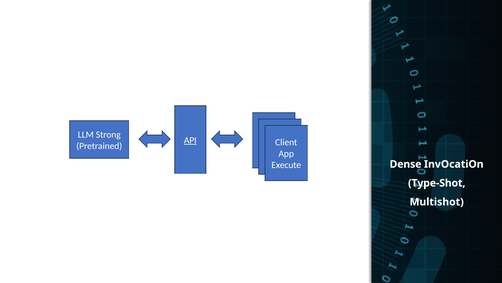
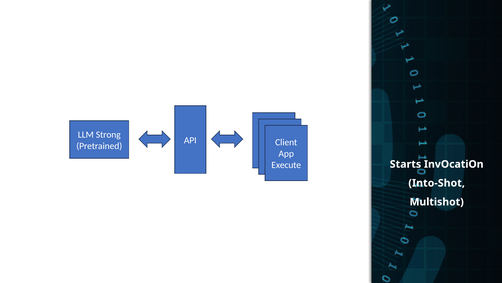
API underline: present -> none
Dense: Dense -> Starts
Type-Shot: Type-Shot -> Into-Shot
